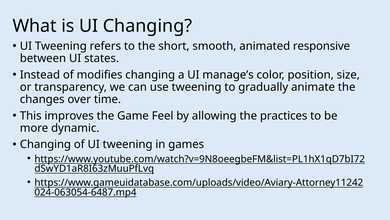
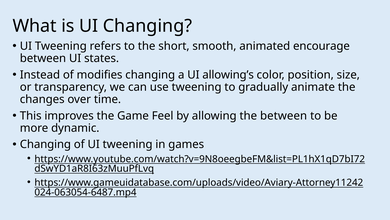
responsive: responsive -> encourage
manage’s: manage’s -> allowing’s
the practices: practices -> between
